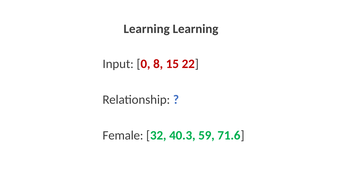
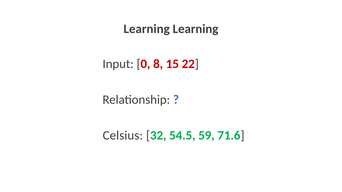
Female: Female -> Celsius
40.3: 40.3 -> 54.5
